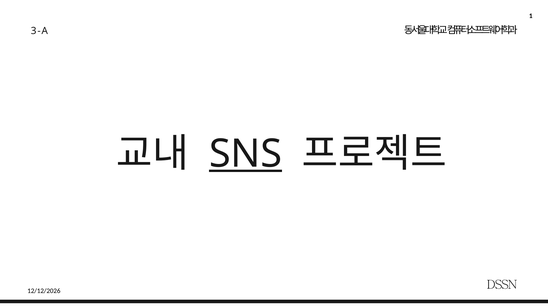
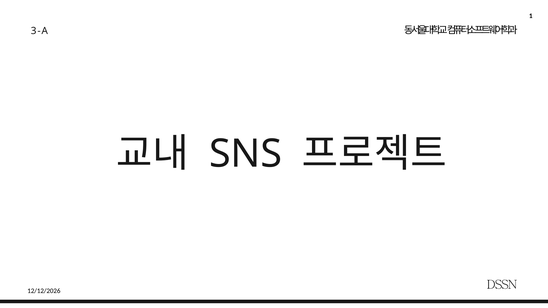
SNS underline: present -> none
